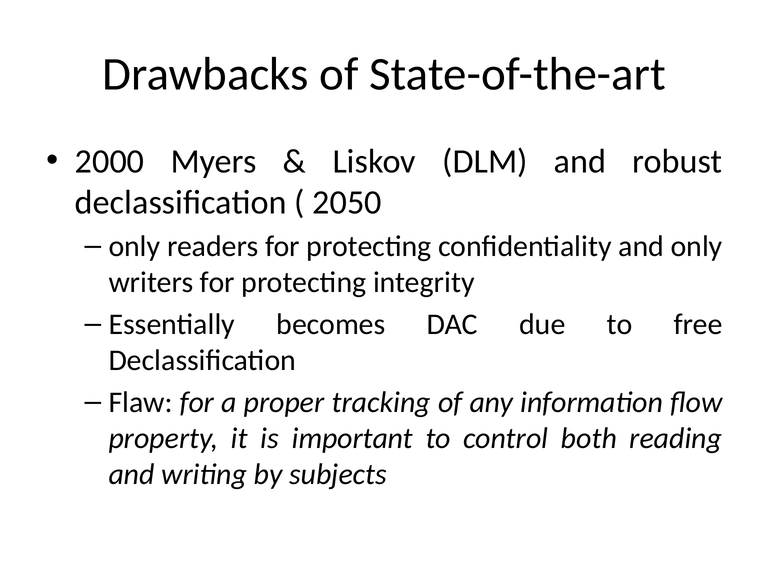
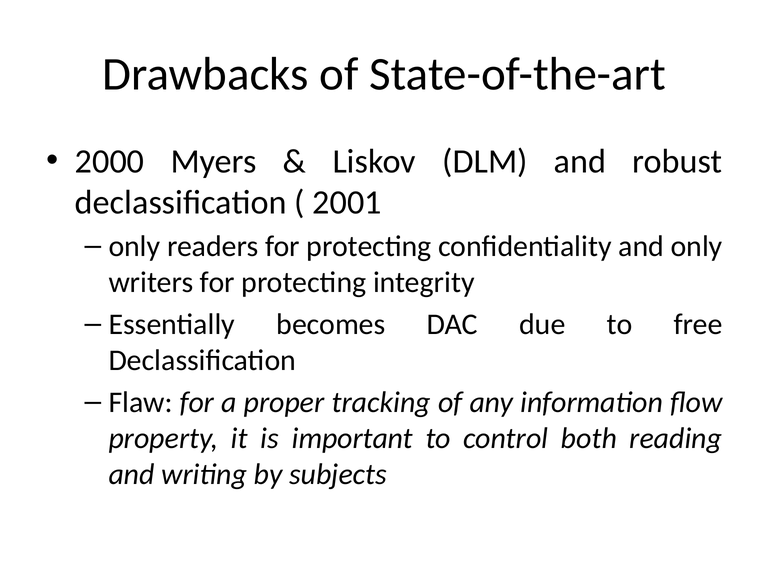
2050: 2050 -> 2001
